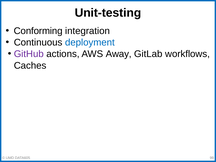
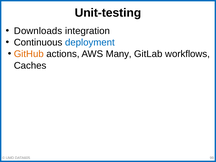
Conforming: Conforming -> Downloads
GitHub colour: purple -> orange
Away: Away -> Many
